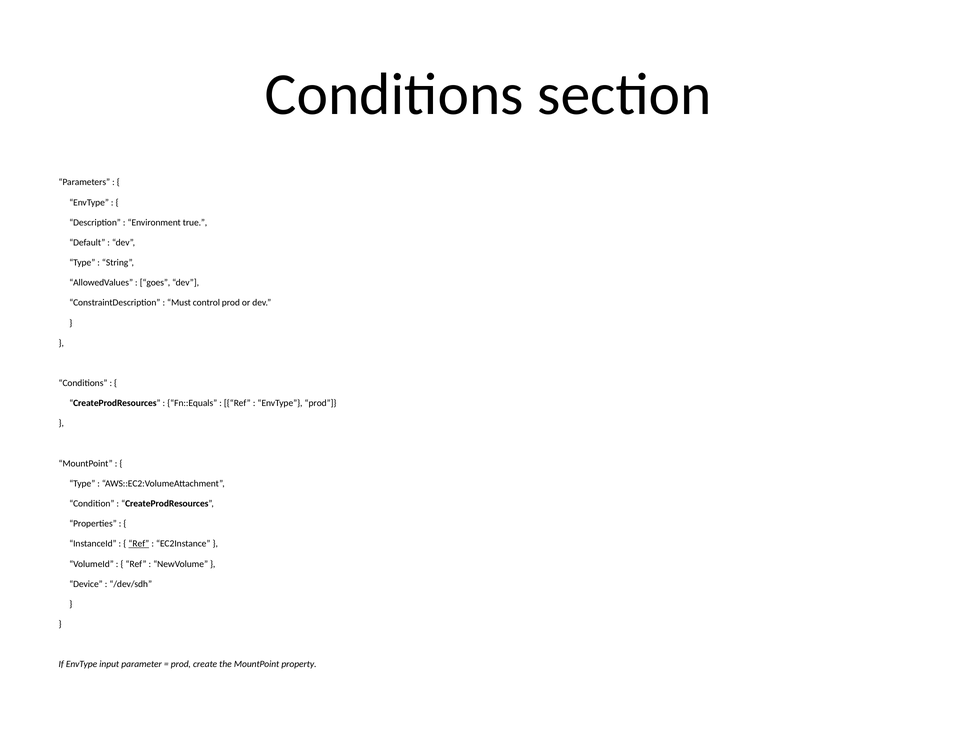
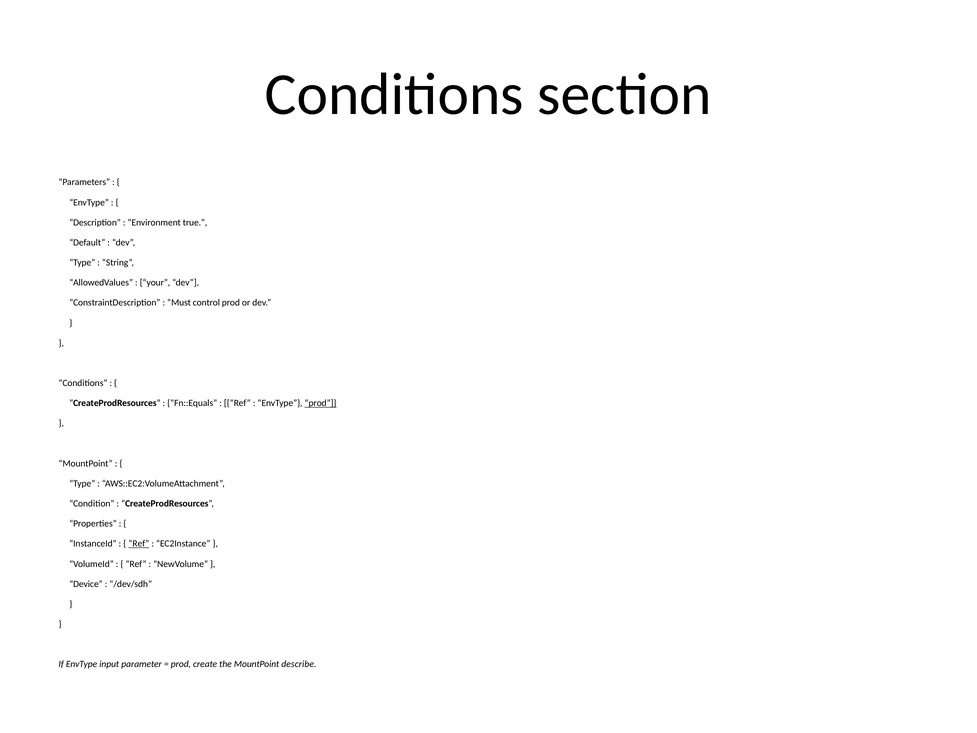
goes: goes -> your
prod at (321, 403) underline: none -> present
property: property -> describe
